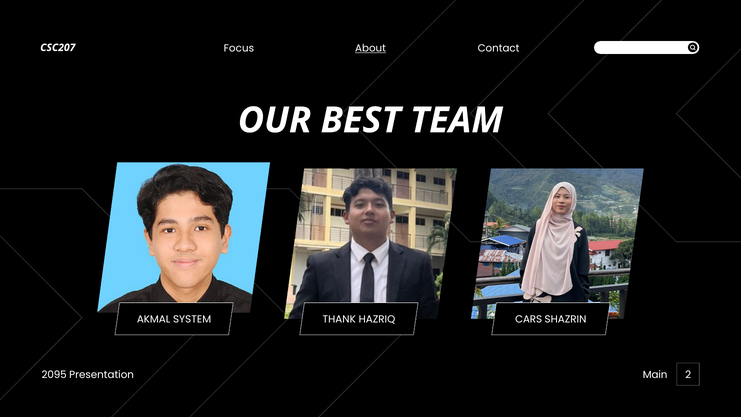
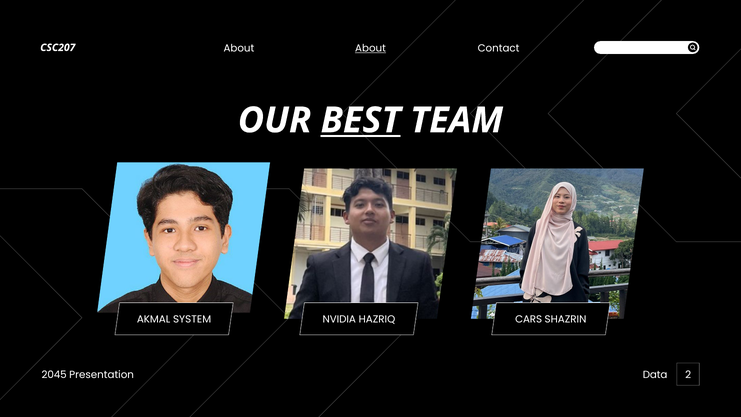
Focus at (239, 48): Focus -> About
BEST underline: none -> present
THANK: THANK -> NVIDIA
2095: 2095 -> 2045
Main: Main -> Data
